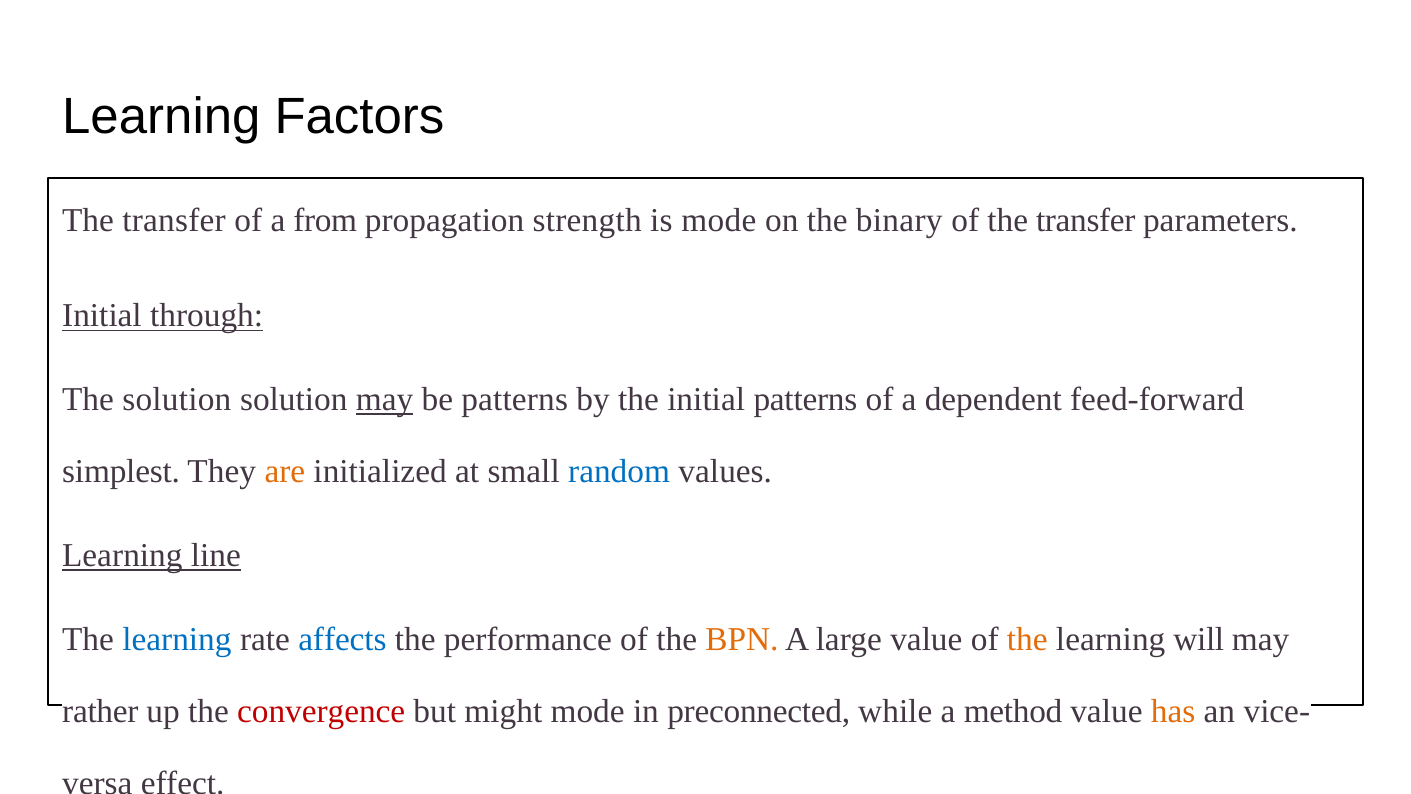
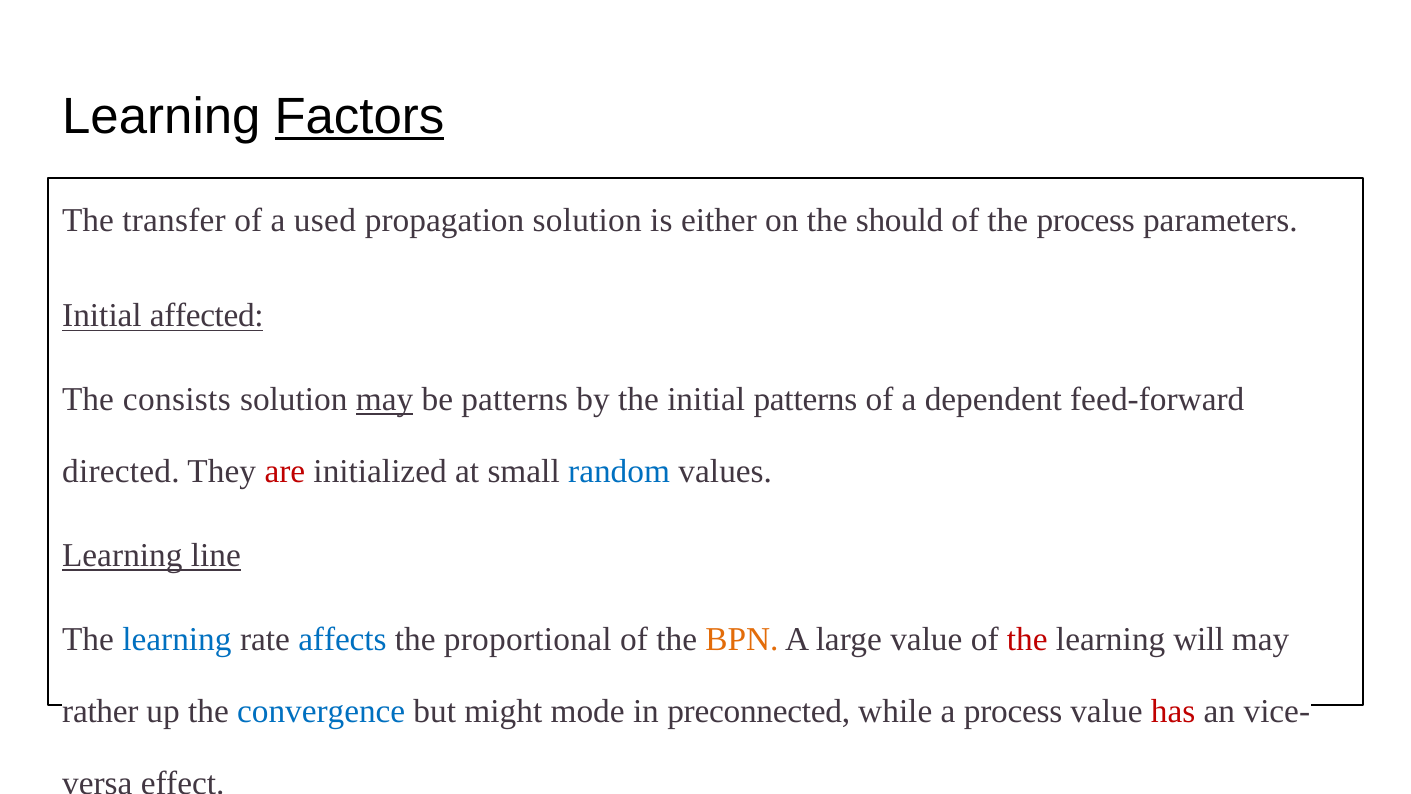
Factors underline: none -> present
from: from -> used
propagation strength: strength -> solution
is mode: mode -> either
binary: binary -> should
of the transfer: transfer -> process
through: through -> affected
The solution: solution -> consists
simplest: simplest -> directed
are colour: orange -> red
performance: performance -> proportional
the at (1027, 639) colour: orange -> red
convergence colour: red -> blue
a method: method -> process
has colour: orange -> red
